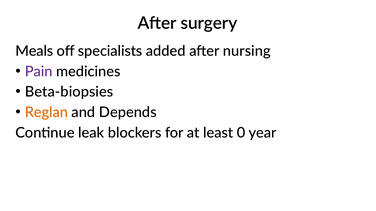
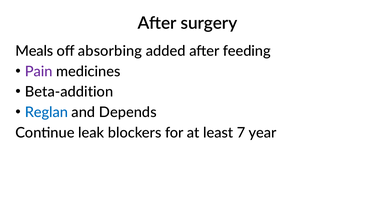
specialists: specialists -> absorbing
nursing: nursing -> feeding
Beta-biopsies: Beta-biopsies -> Beta-addition
Reglan colour: orange -> blue
0: 0 -> 7
